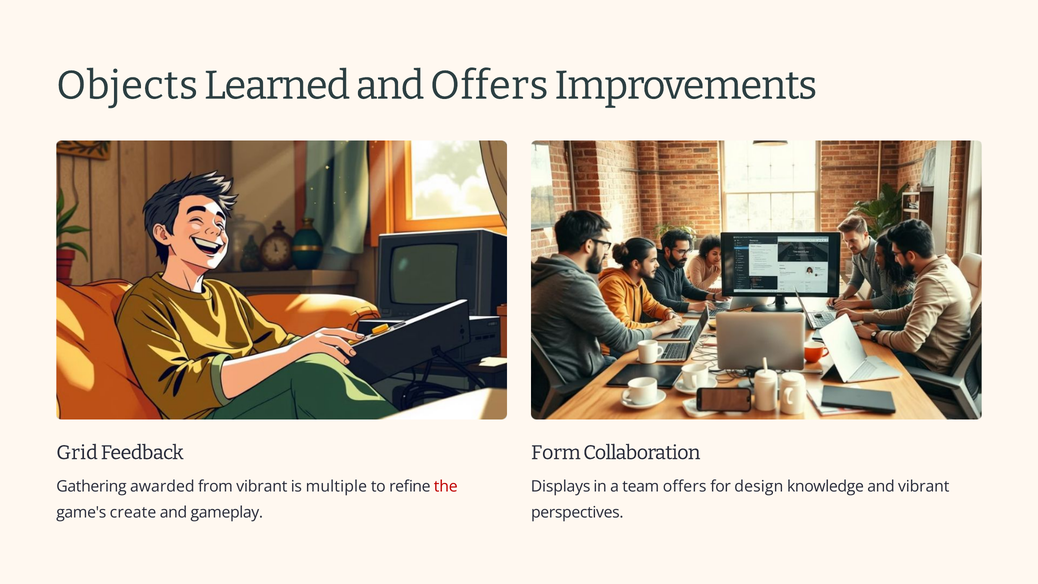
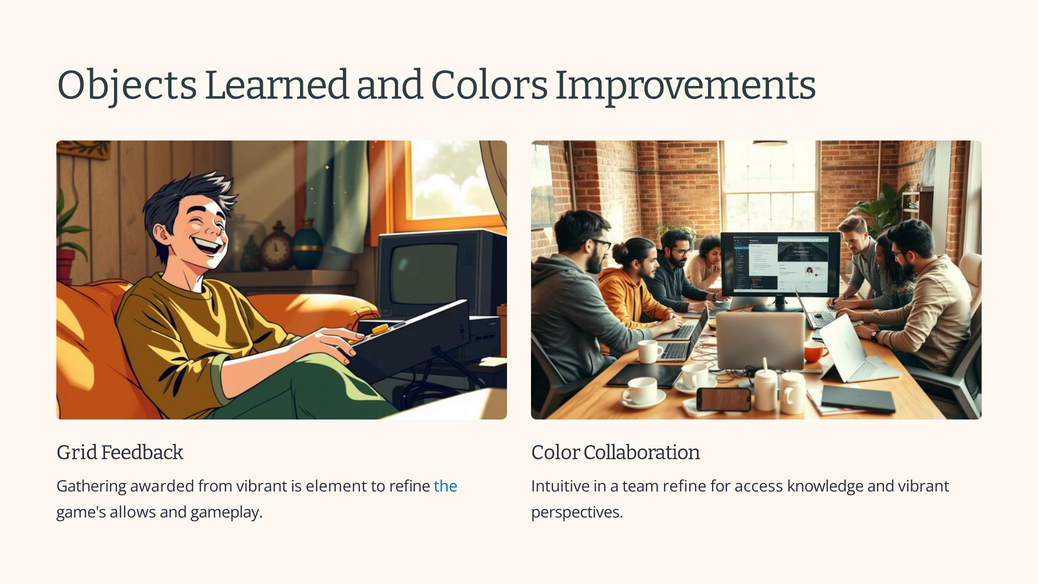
and Offers: Offers -> Colors
Form: Form -> Color
multiple: multiple -> element
the colour: red -> blue
Displays: Displays -> Intuitive
team offers: offers -> refine
design: design -> access
create: create -> allows
